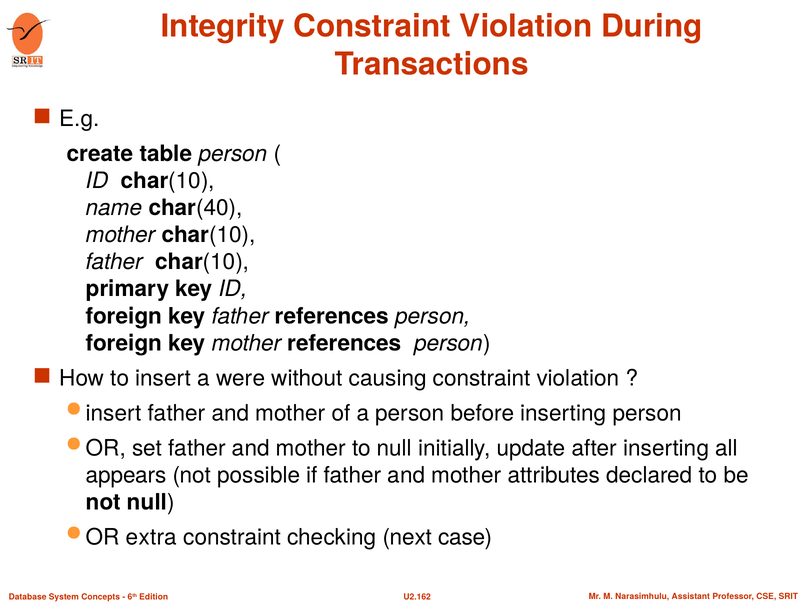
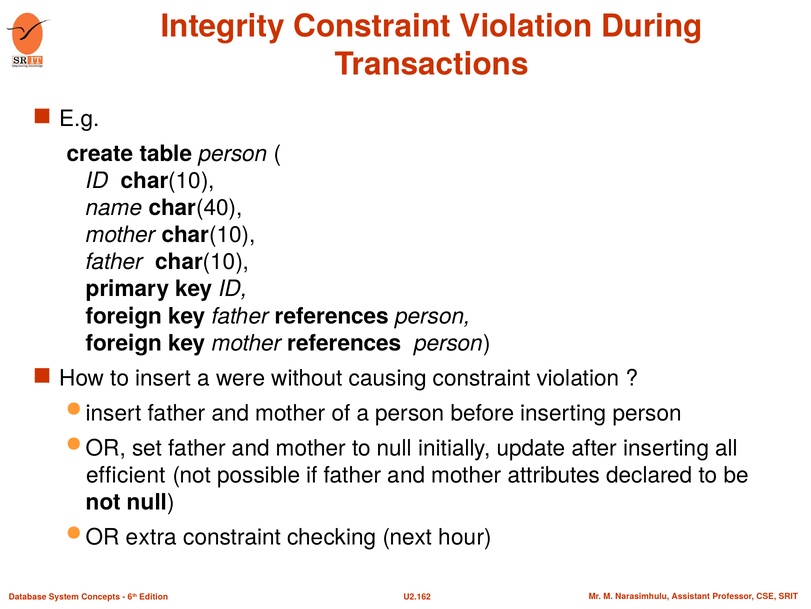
appears: appears -> efficient
case: case -> hour
